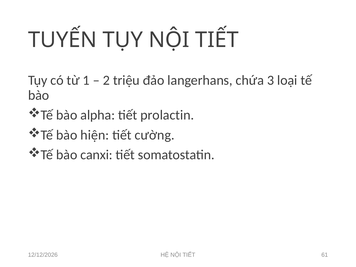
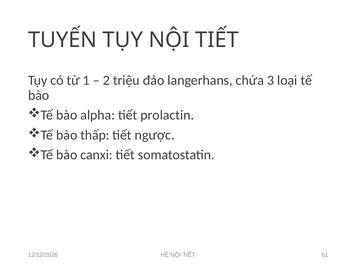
hiện: hiện -> thấp
cường: cường -> ngược
